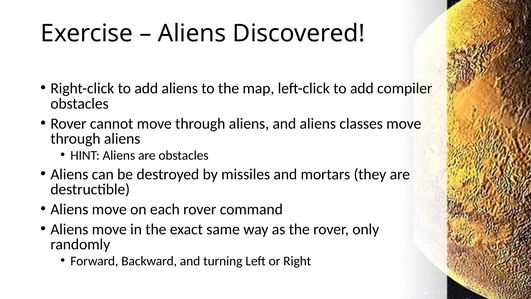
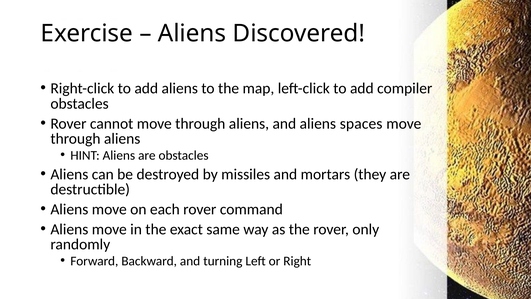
classes: classes -> spaces
